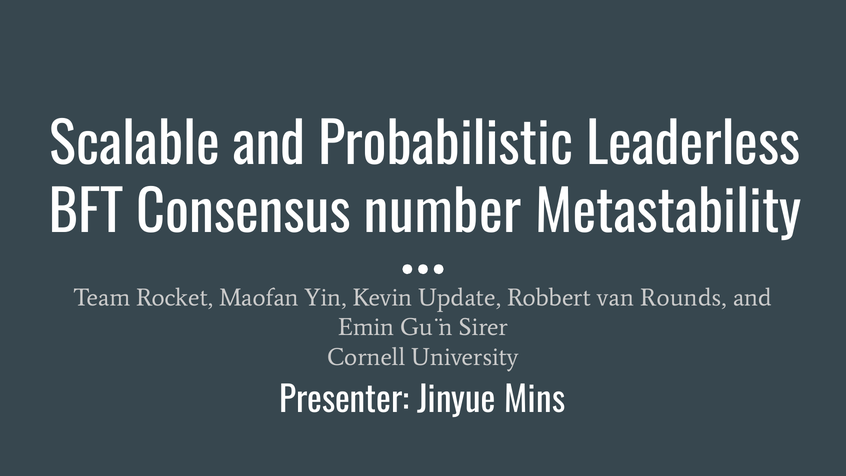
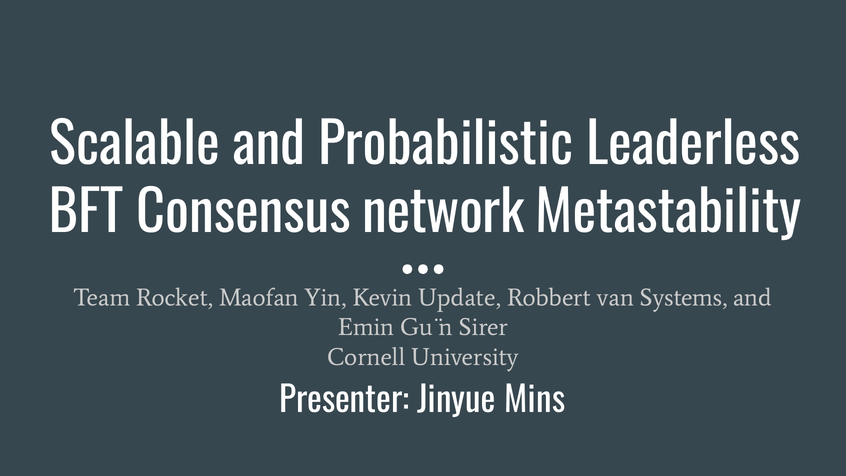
number: number -> network
Rounds: Rounds -> Systems
